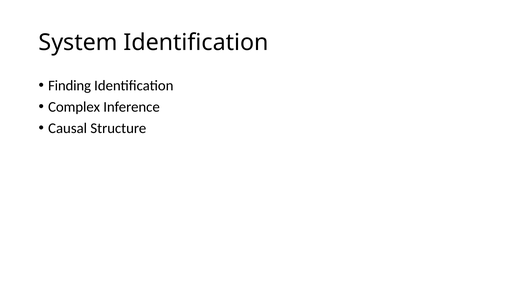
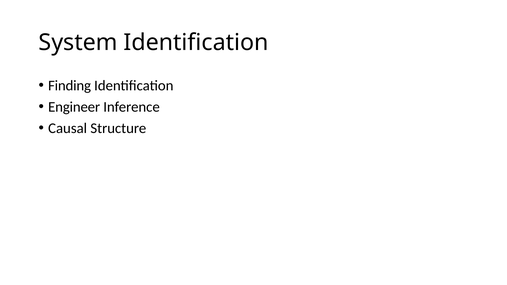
Complex: Complex -> Engineer
